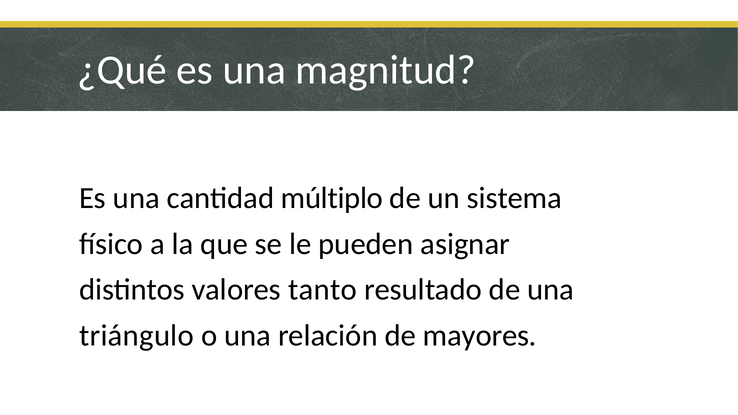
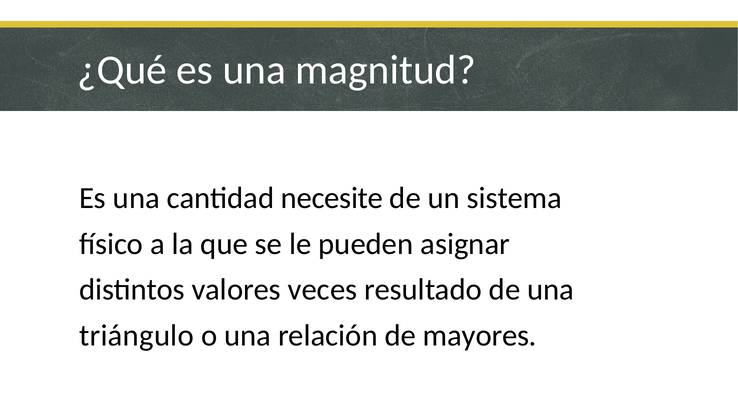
múltiplo: múltiplo -> necesite
tanto: tanto -> veces
